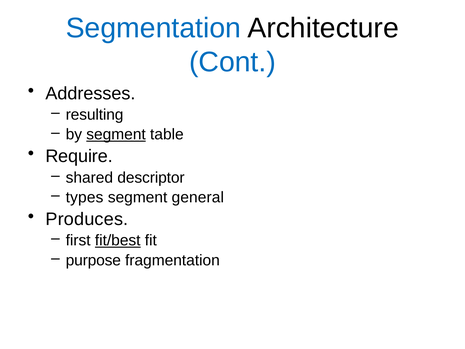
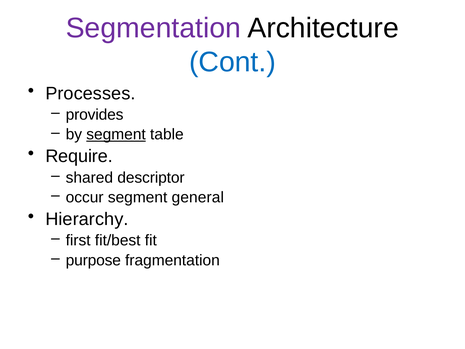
Segmentation colour: blue -> purple
Addresses: Addresses -> Processes
resulting: resulting -> provides
types: types -> occur
Produces: Produces -> Hierarchy
fit/best underline: present -> none
